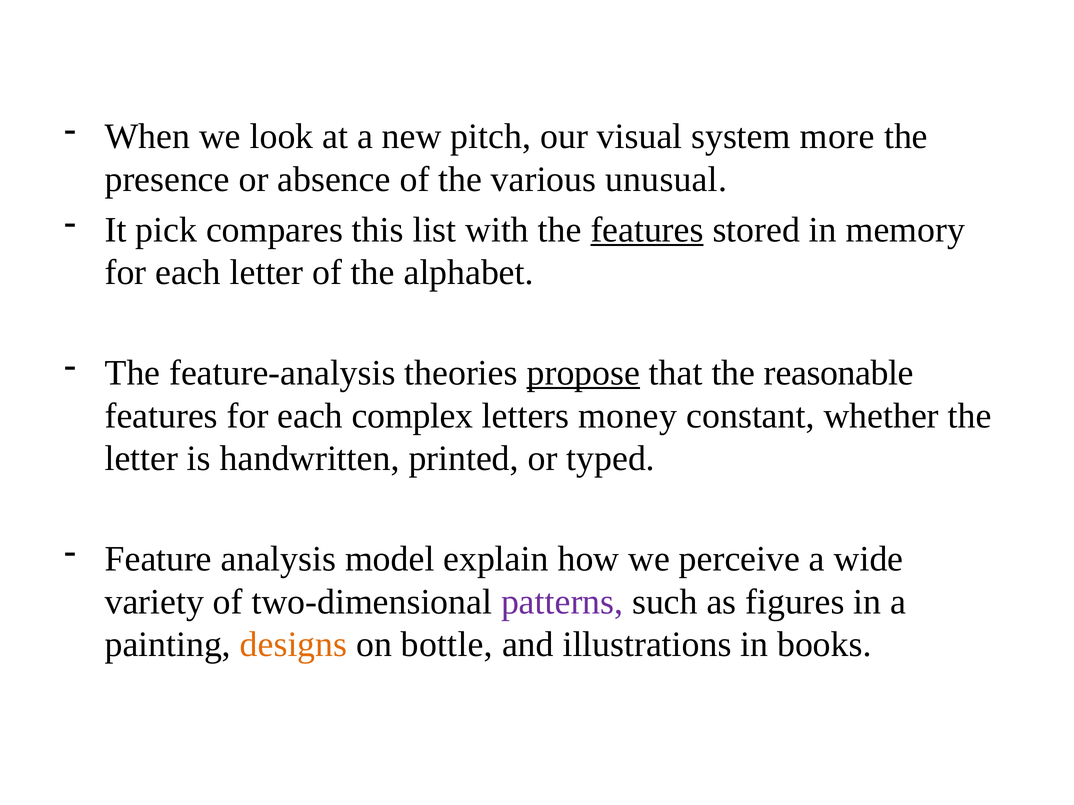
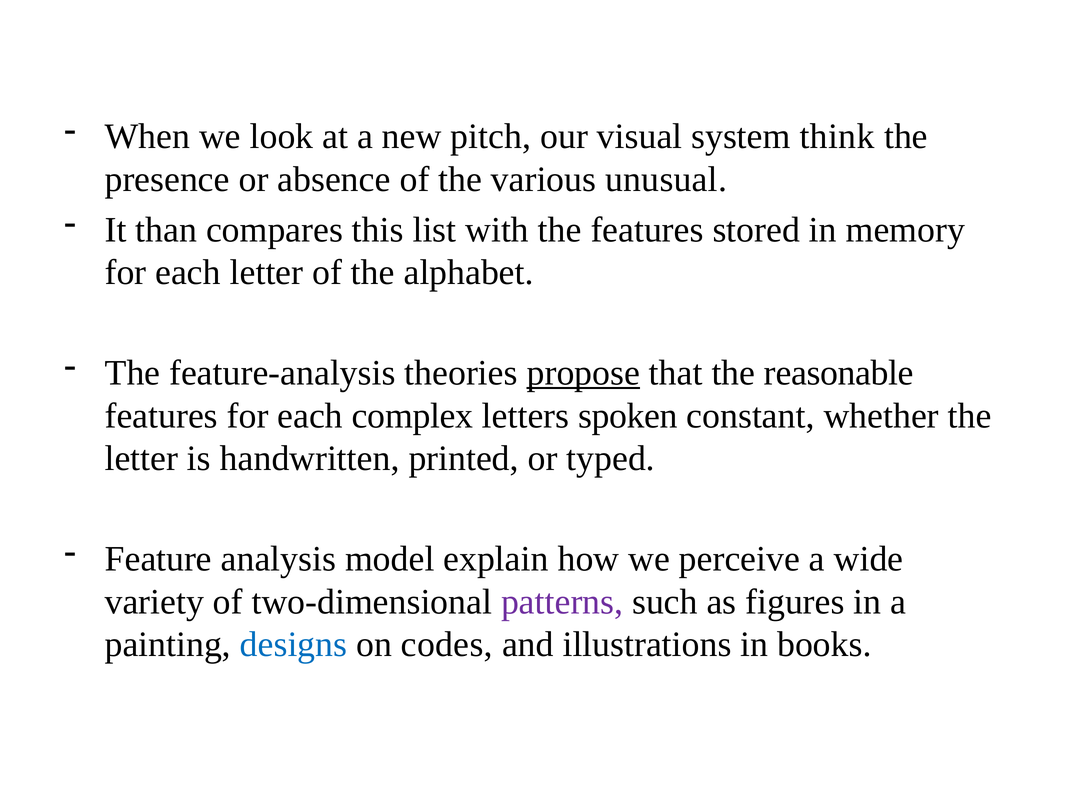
more: more -> think
pick: pick -> than
features at (647, 230) underline: present -> none
money: money -> spoken
designs colour: orange -> blue
bottle: bottle -> codes
